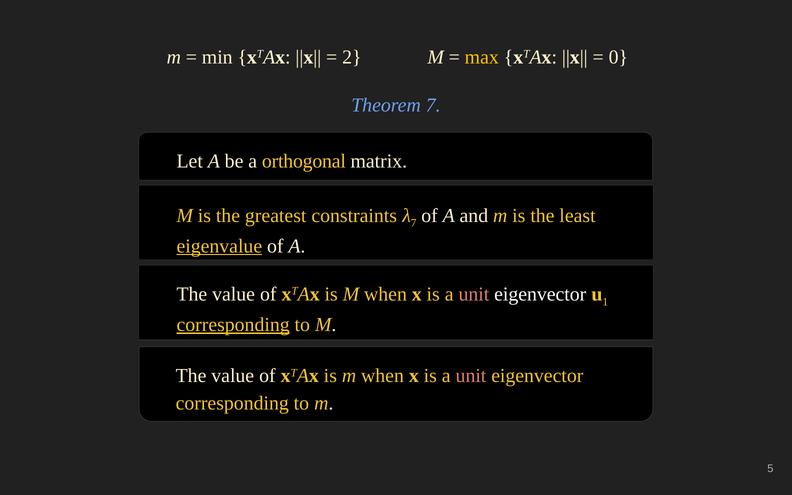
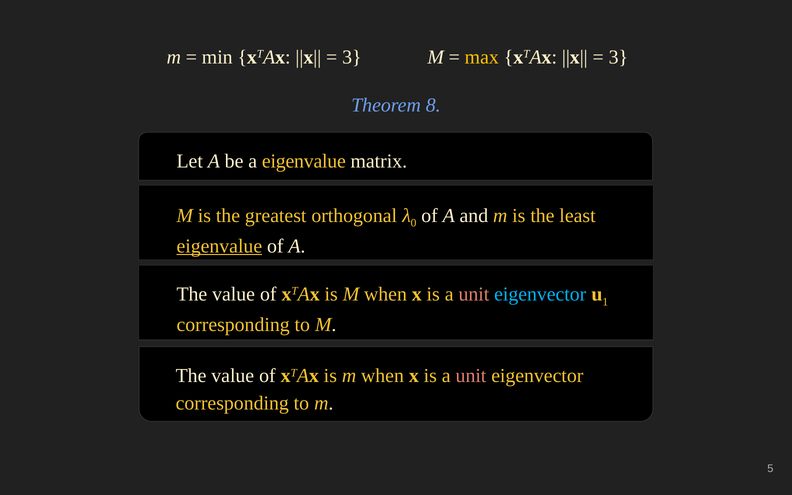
2 at (352, 57): 2 -> 3
0 at (618, 57): 0 -> 3
Theorem 7: 7 -> 8
a orthogonal: orthogonal -> eigenvalue
constraints: constraints -> orthogonal
7 at (414, 223): 7 -> 0
eigenvector at (540, 294) colour: white -> light blue
corresponding at (233, 325) underline: present -> none
